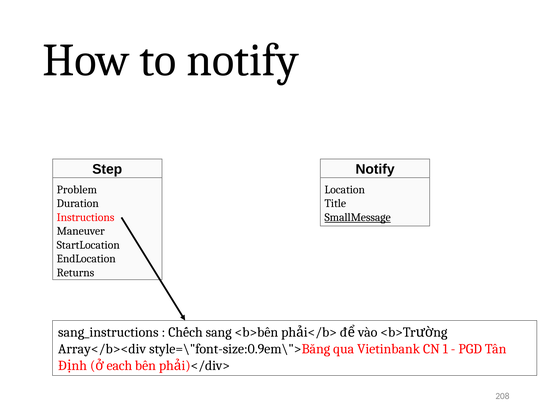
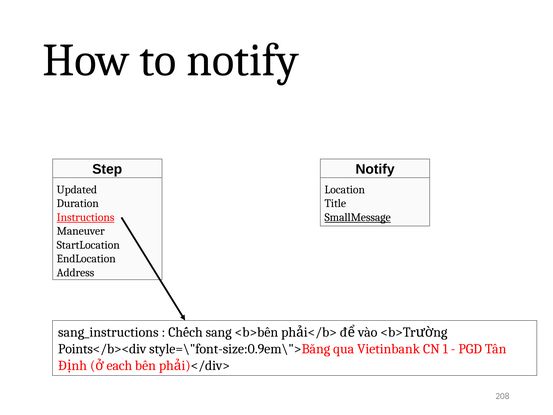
Problem: Problem -> Updated
Instructions underline: none -> present
Returns: Returns -> Address
Array</b><div: Array</b><div -> Points</b><div
